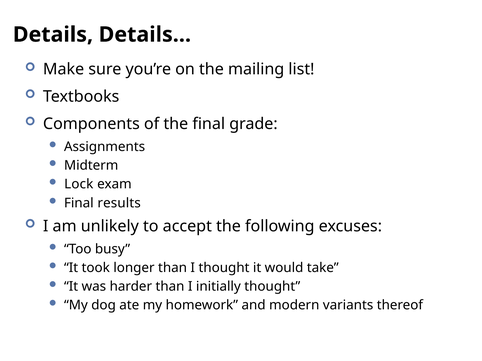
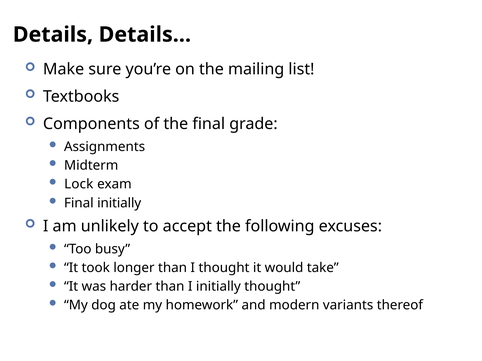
Final results: results -> initially
